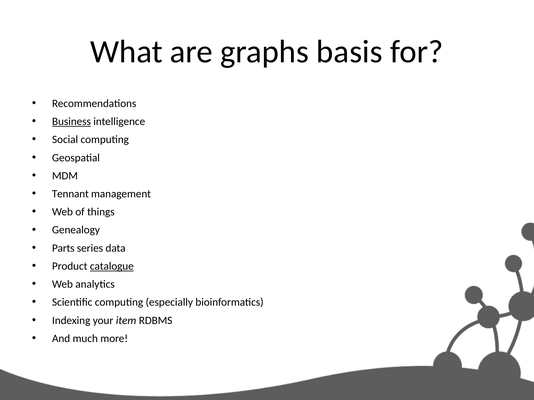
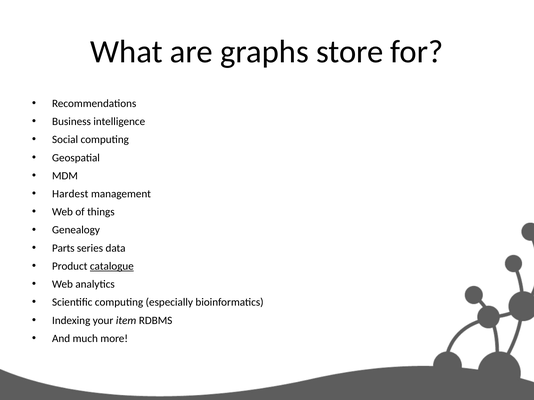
basis: basis -> store
Business underline: present -> none
Tennant: Tennant -> Hardest
